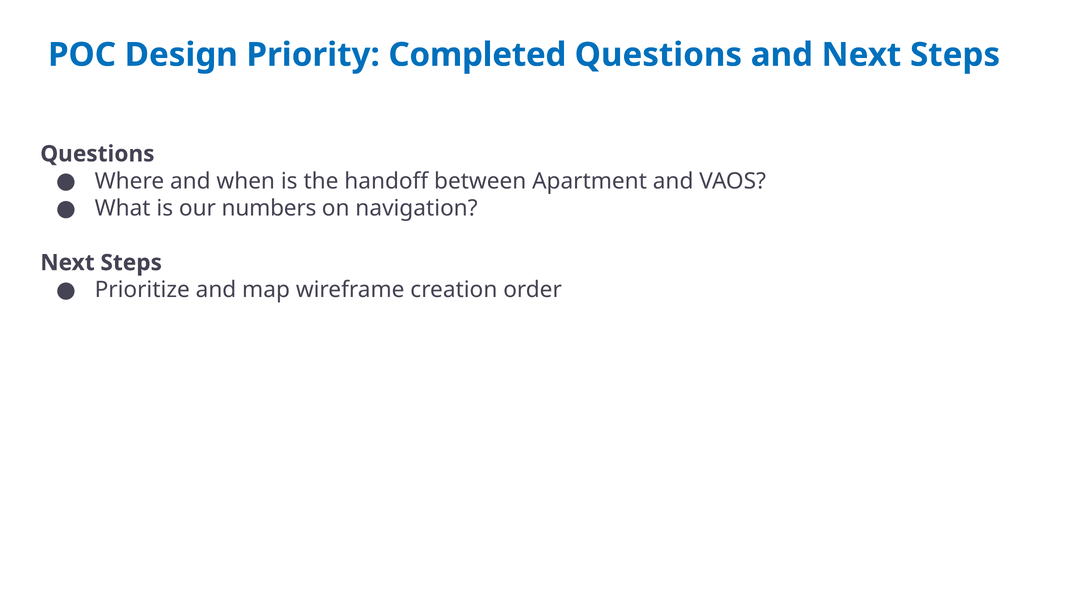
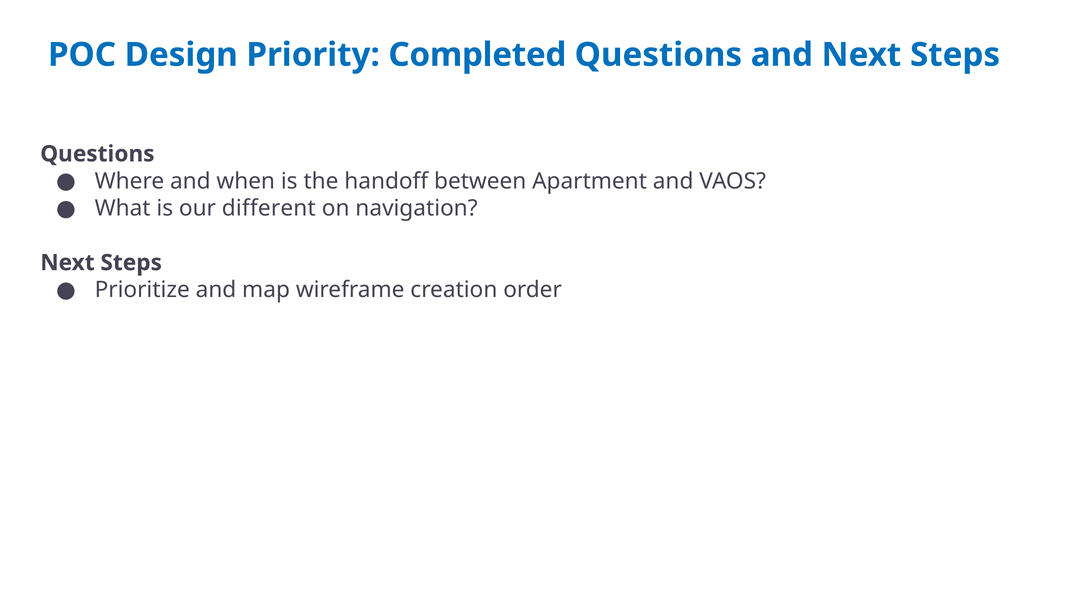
numbers: numbers -> different
